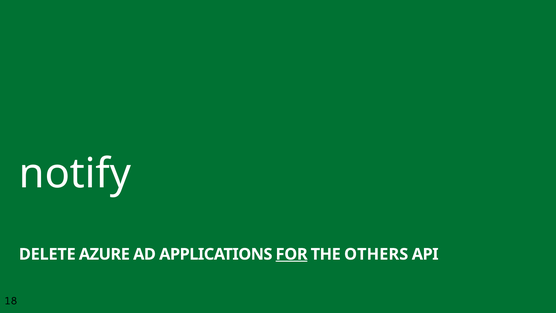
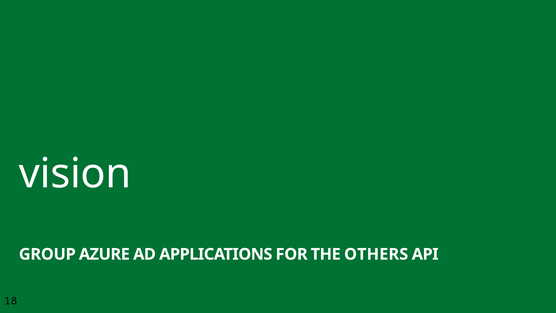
notify: notify -> vision
DELETE: DELETE -> GROUP
FOR underline: present -> none
